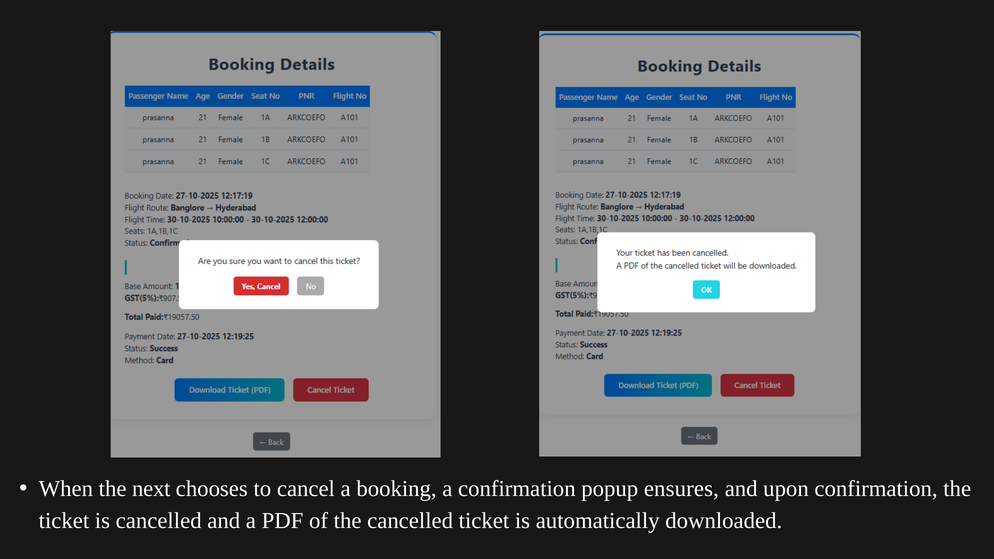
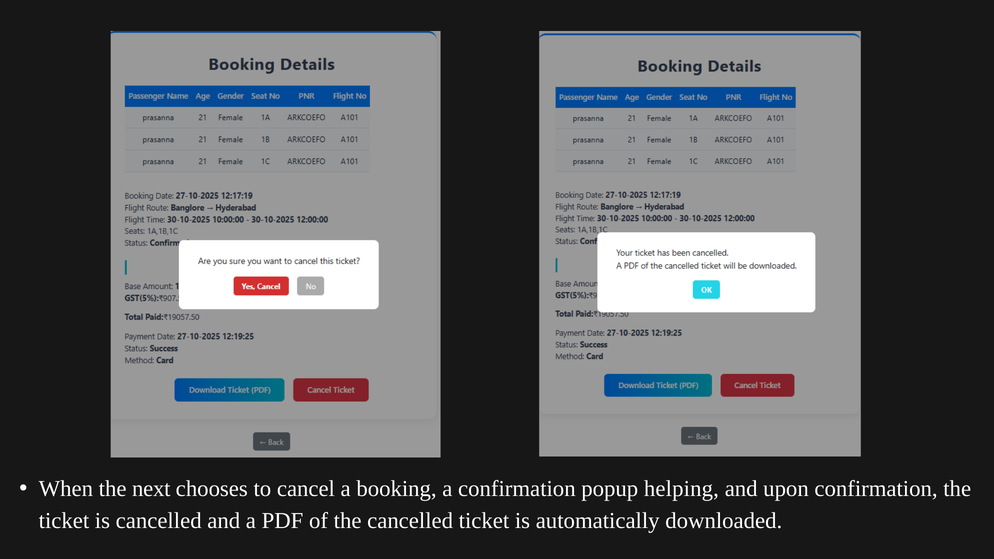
ensures: ensures -> helping
